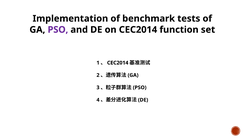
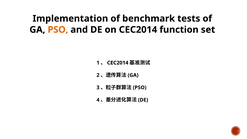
PSO at (58, 30) colour: purple -> orange
